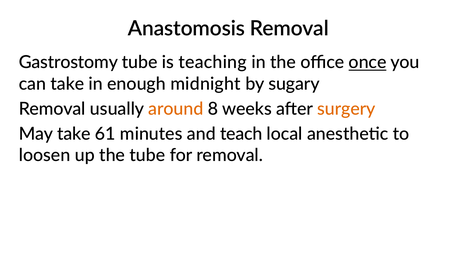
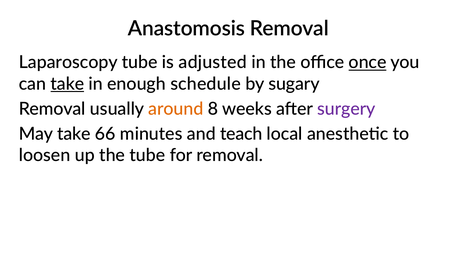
Gastrostomy: Gastrostomy -> Laparoscopy
teaching: teaching -> adjusted
take at (67, 84) underline: none -> present
midnight: midnight -> schedule
surgery colour: orange -> purple
61: 61 -> 66
